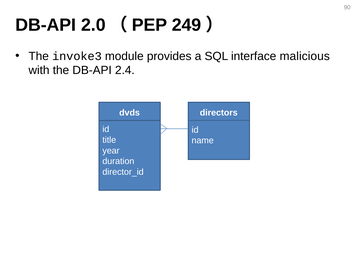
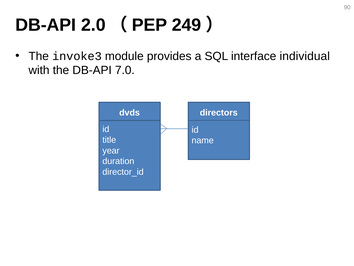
malicious: malicious -> individual
2.4: 2.4 -> 7.0
